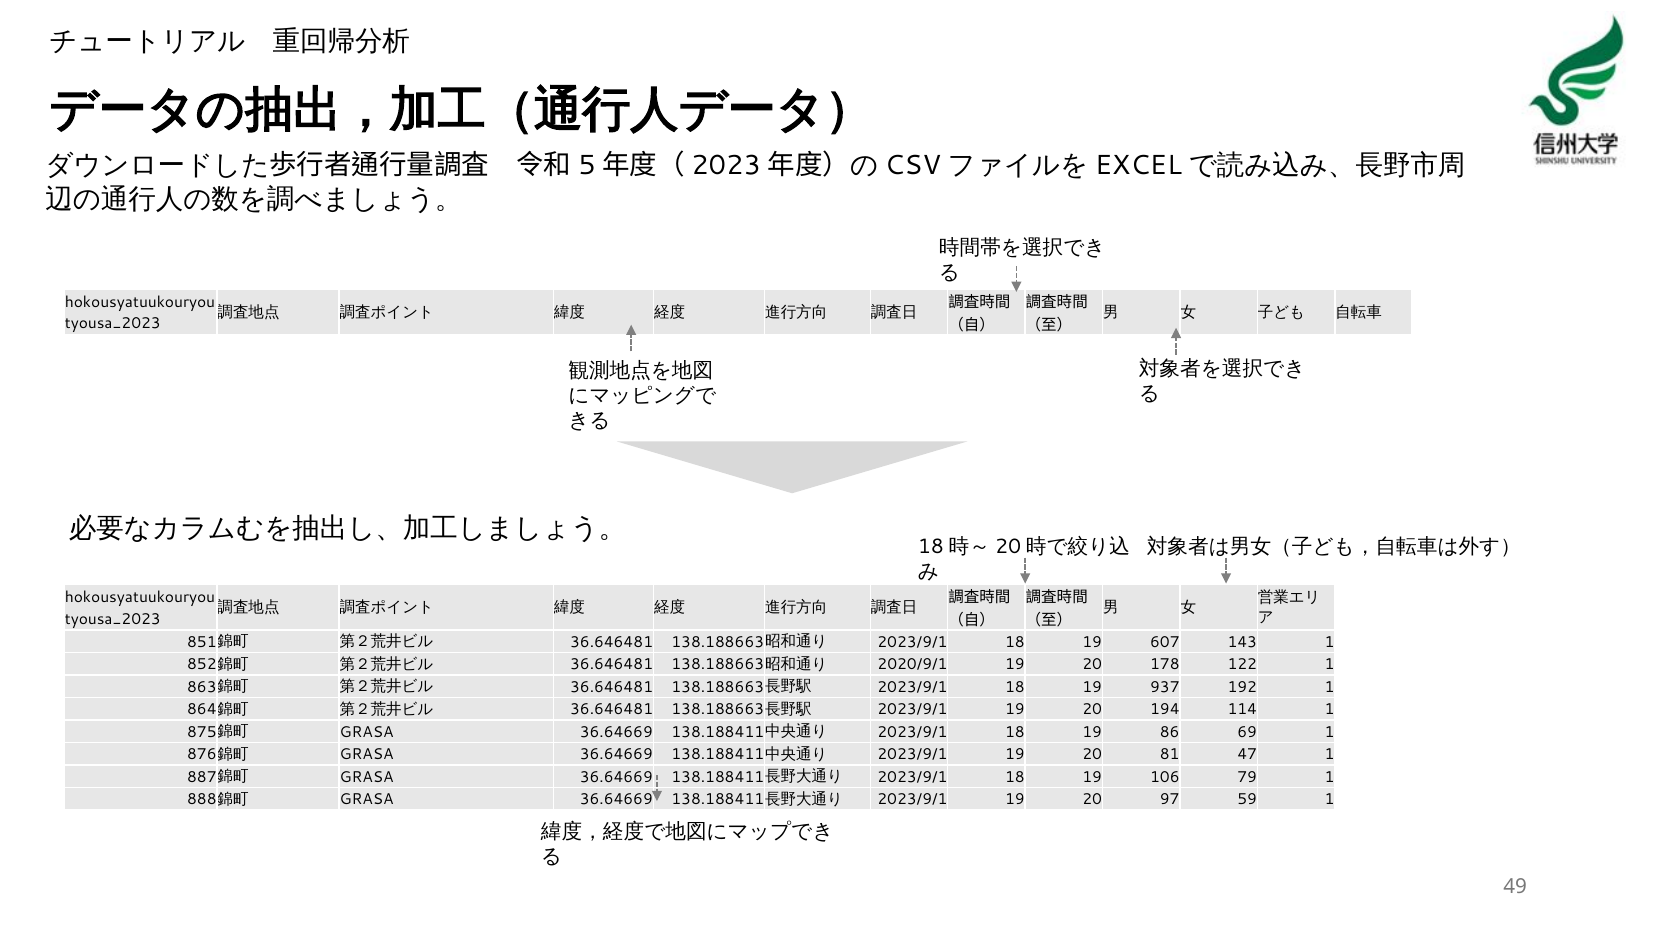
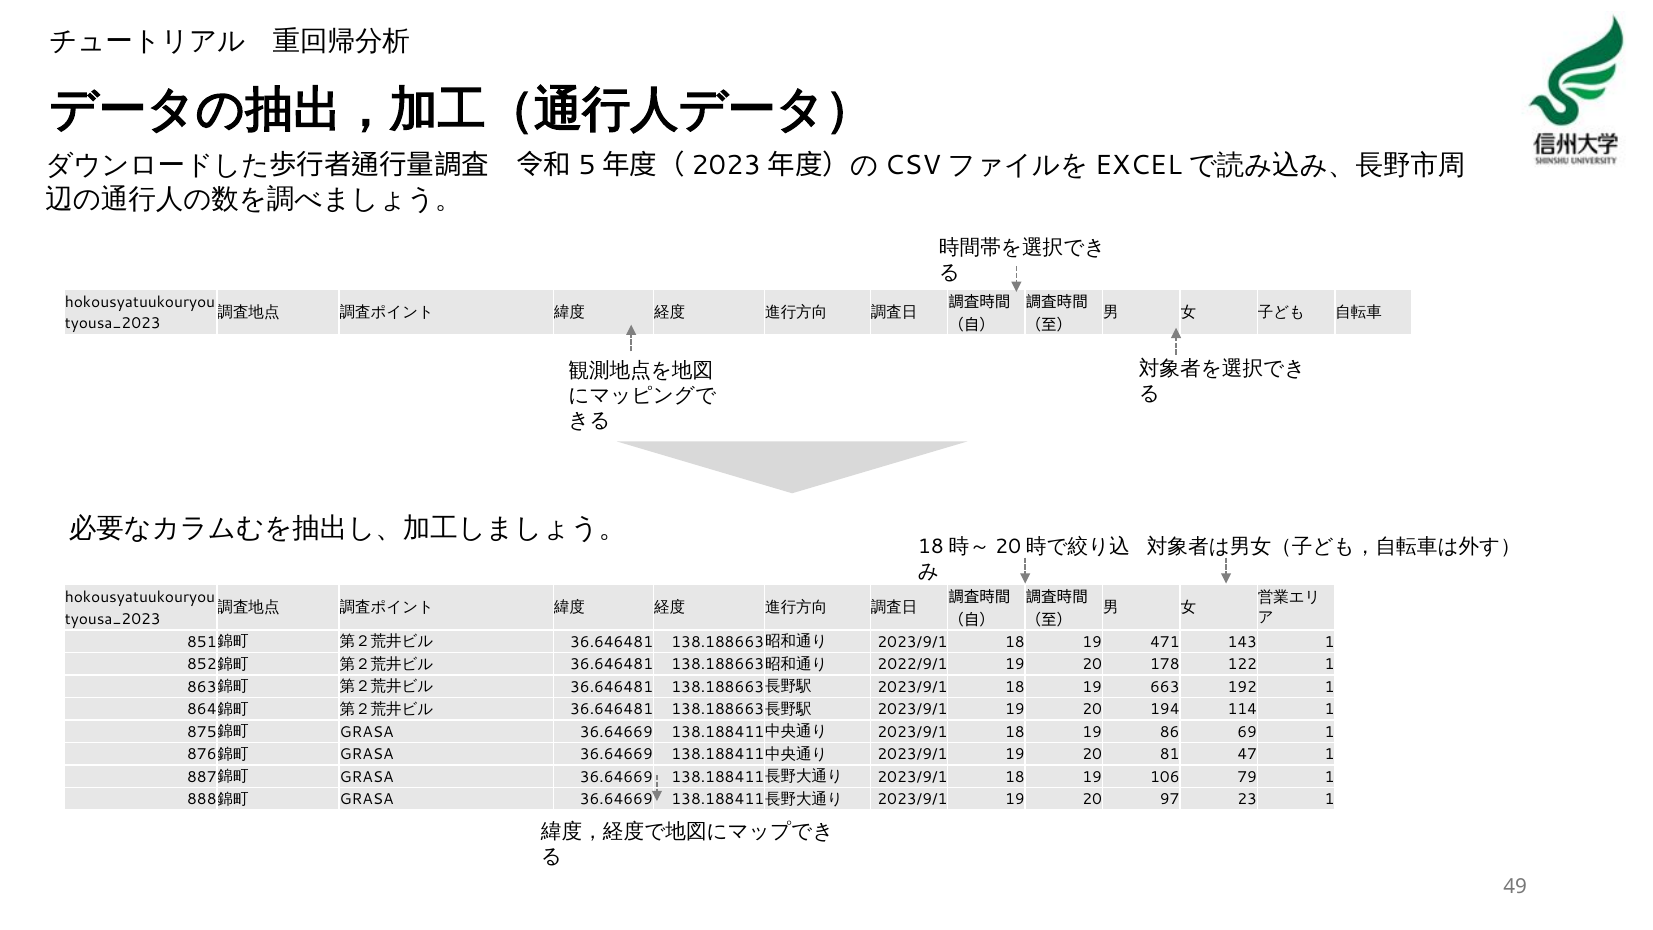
607: 607 -> 471
2020/9/1: 2020/9/1 -> 2022/9/1
937: 937 -> 663
59: 59 -> 23
